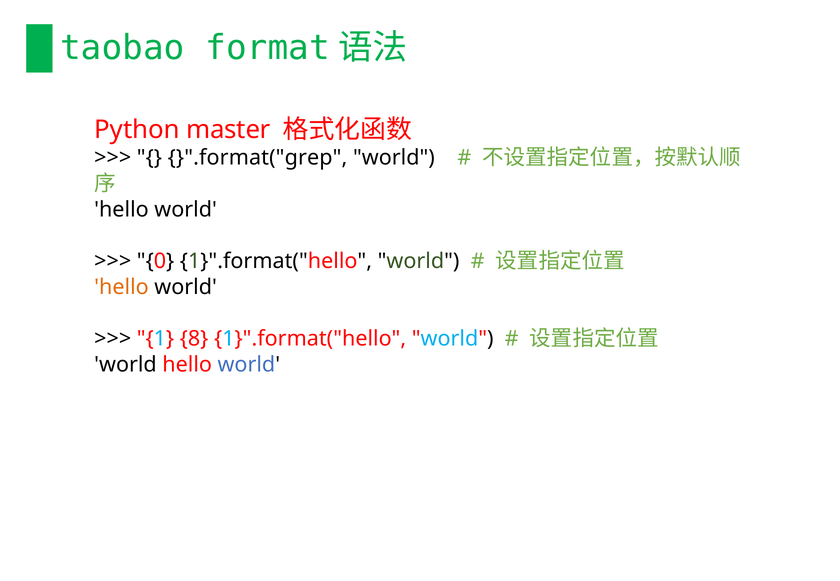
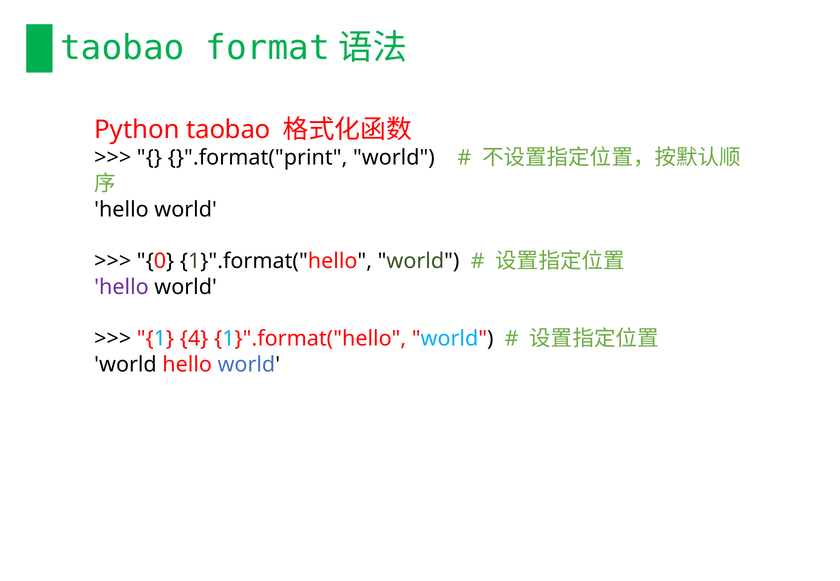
Python master: master -> taobao
}".format("grep: }".format("grep -> }".format("print
hello at (122, 287) colour: orange -> purple
8: 8 -> 4
